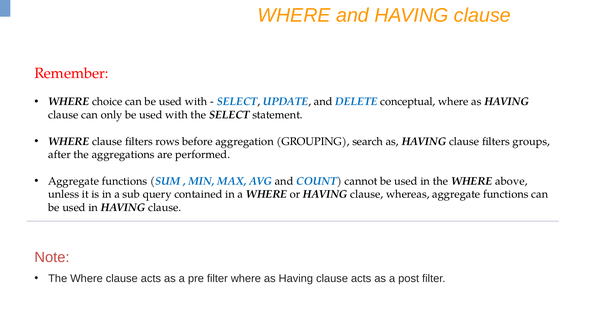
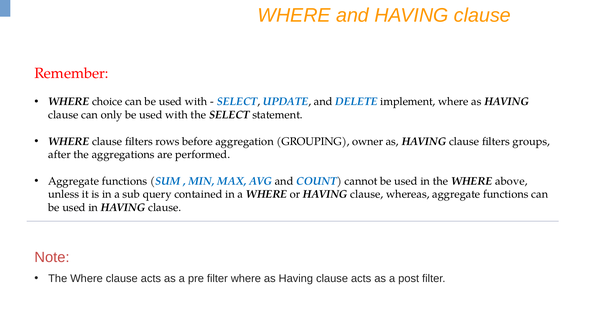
conceptual: conceptual -> implement
search: search -> owner
